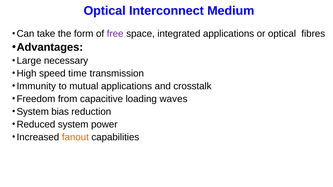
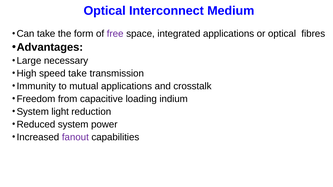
speed time: time -> take
waves: waves -> indium
bias: bias -> light
fanout colour: orange -> purple
